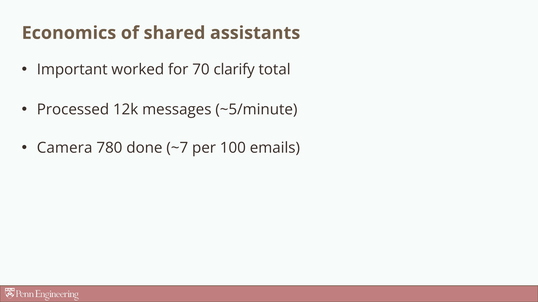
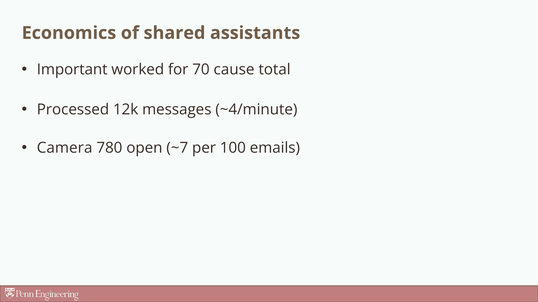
clarify: clarify -> cause
~5/minute: ~5/minute -> ~4/minute
done: done -> open
